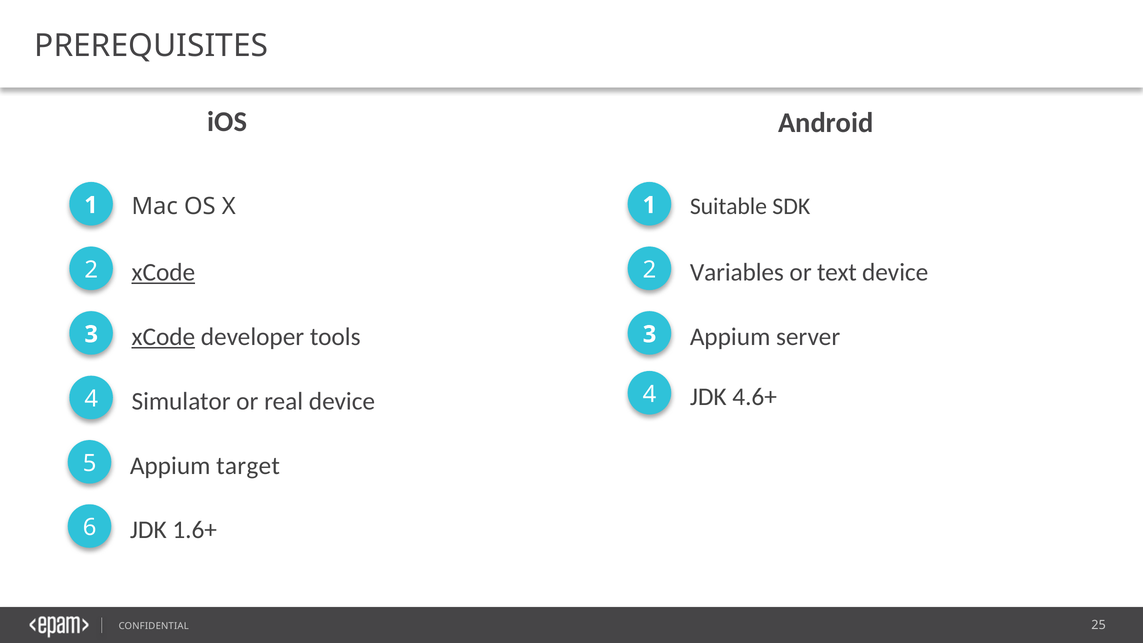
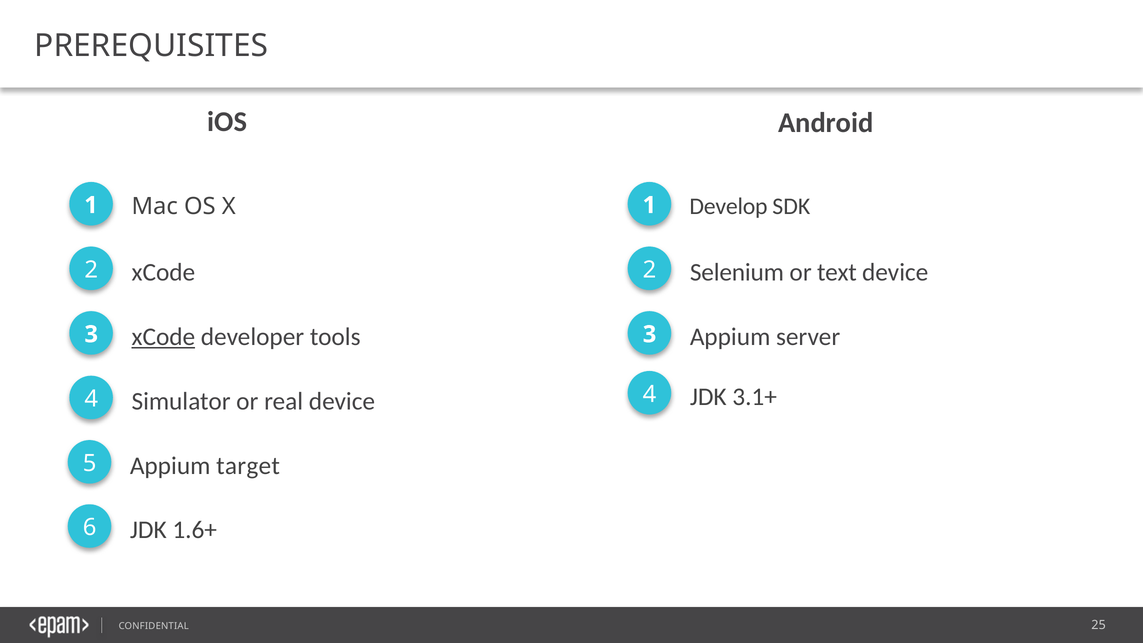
Suitable: Suitable -> Develop
xCode at (163, 272) underline: present -> none
Variables: Variables -> Selenium
4.6+: 4.6+ -> 3.1+
